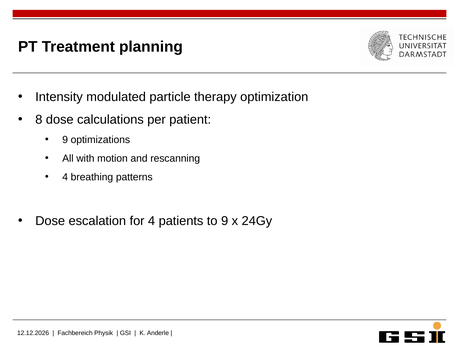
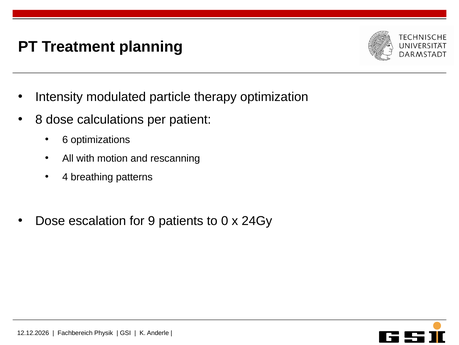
9 at (65, 139): 9 -> 6
for 4: 4 -> 9
to 9: 9 -> 0
